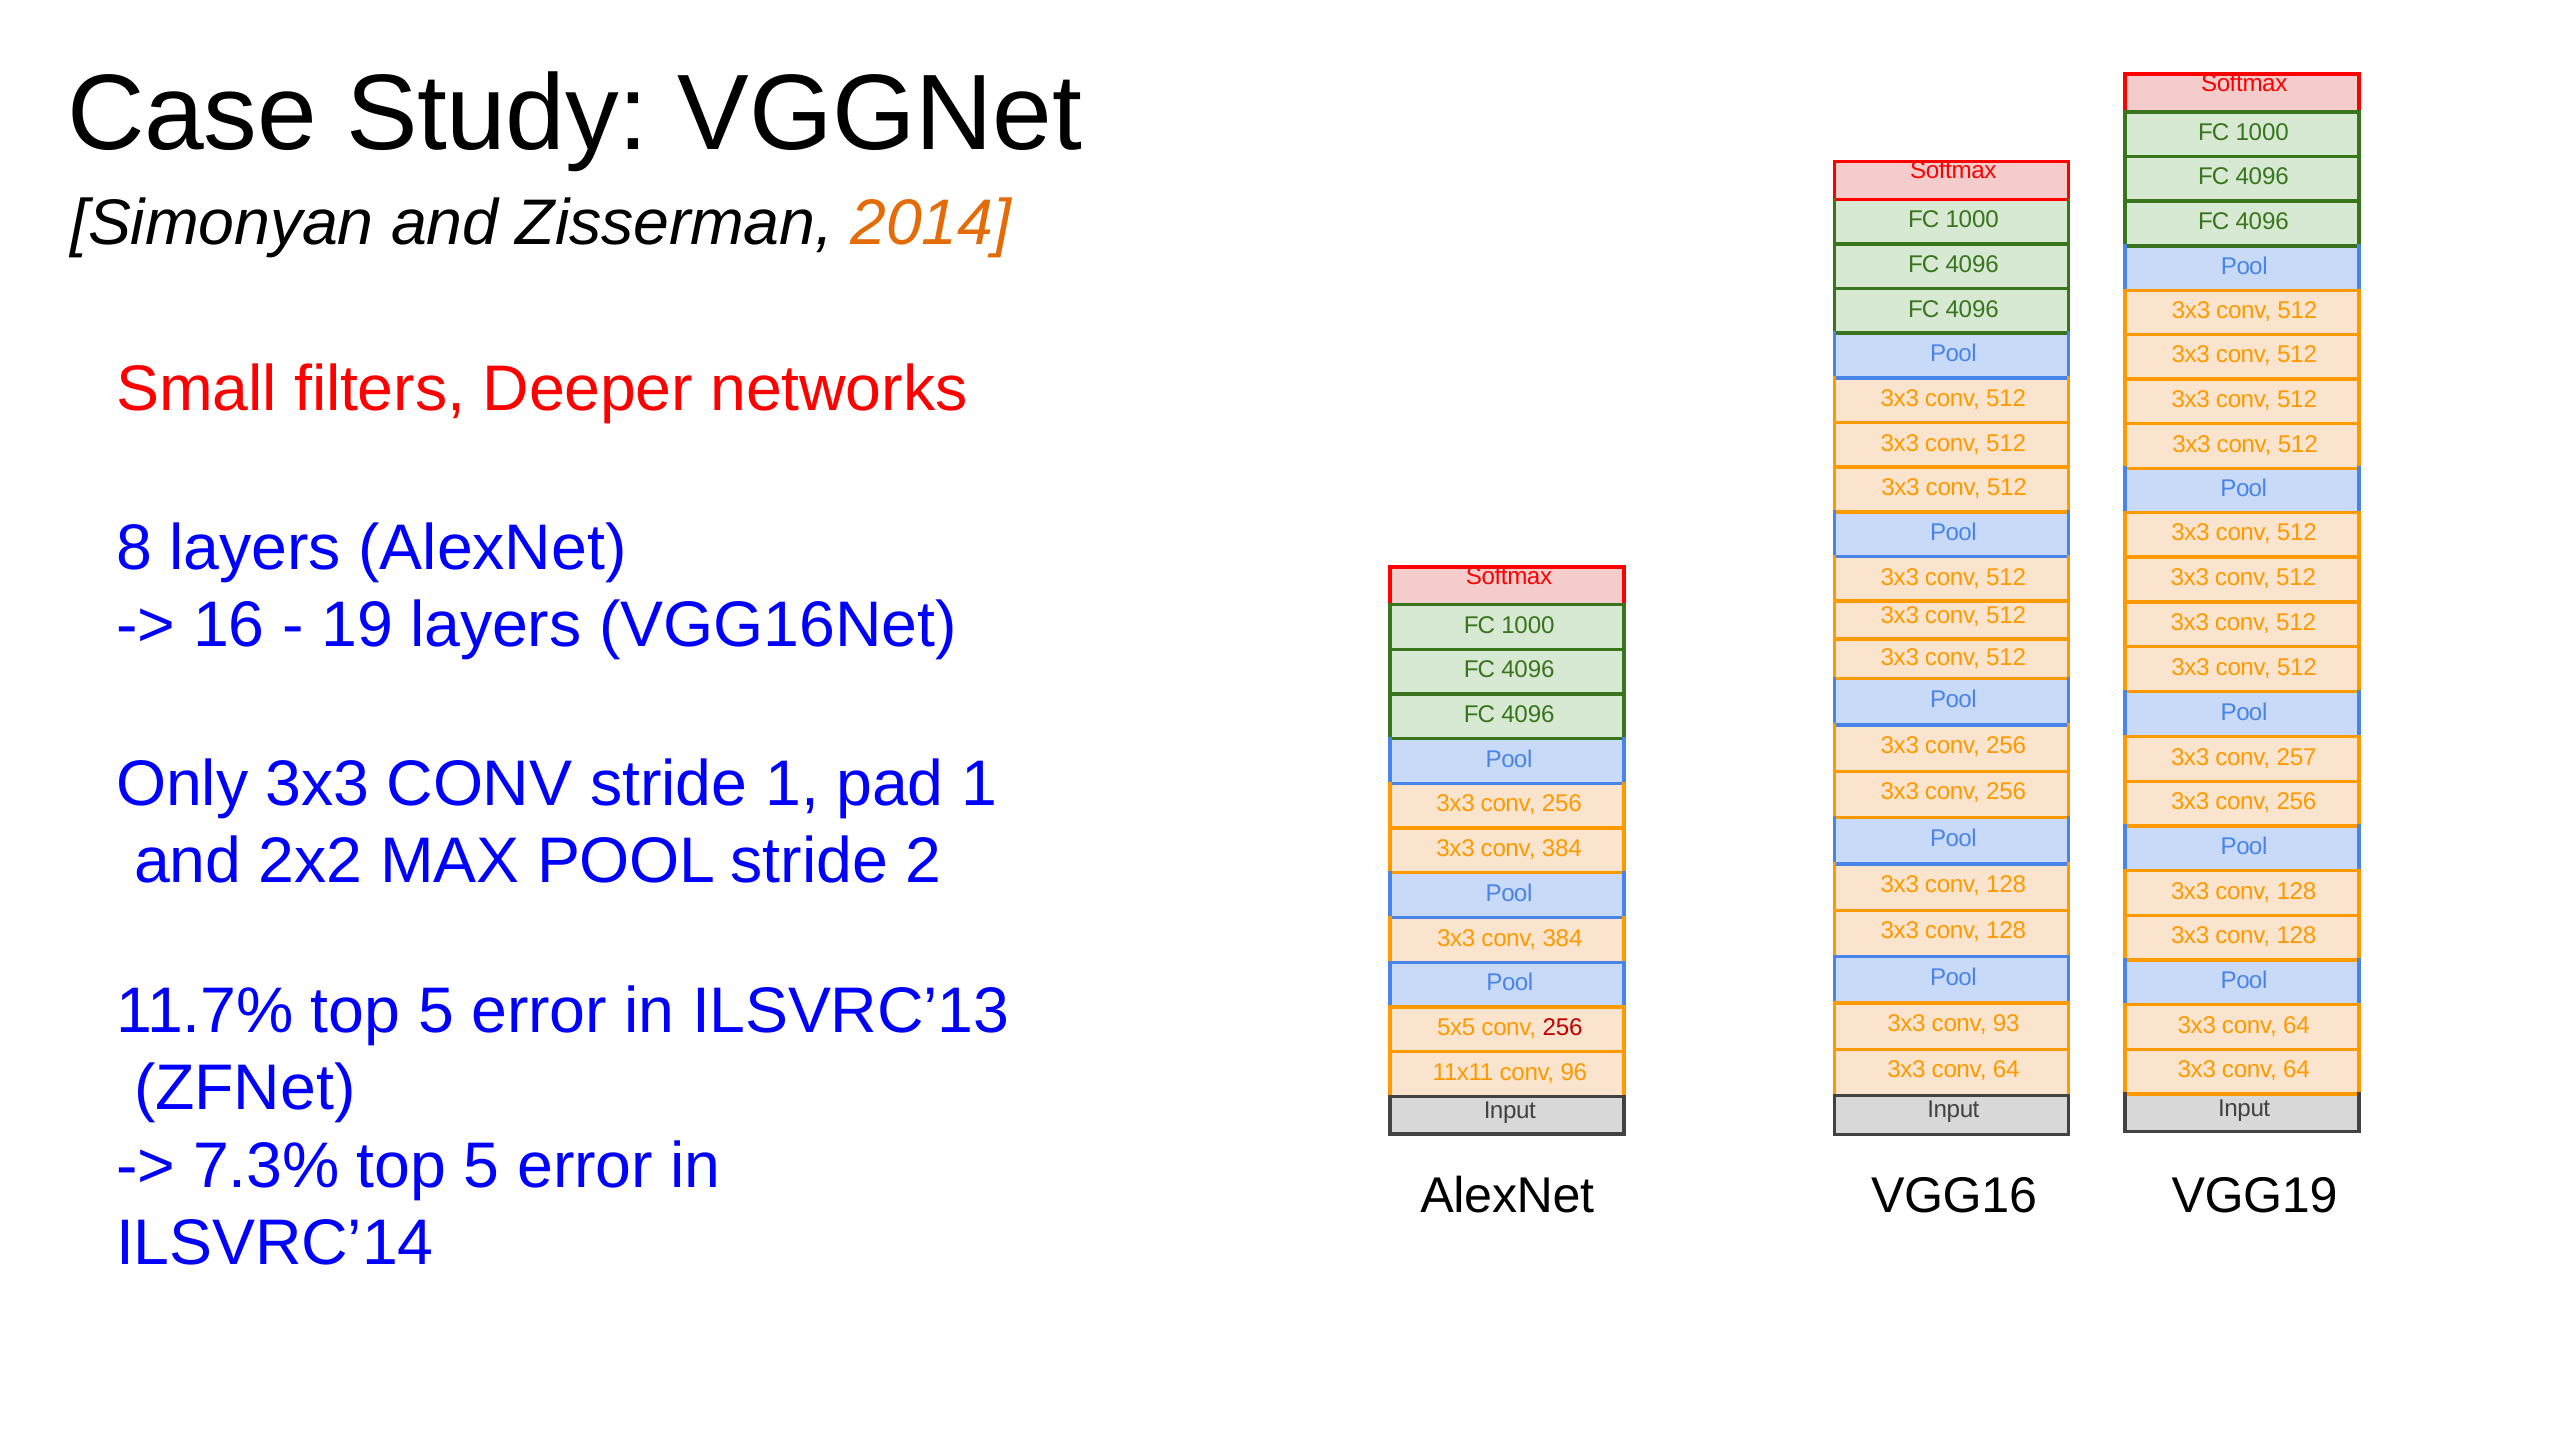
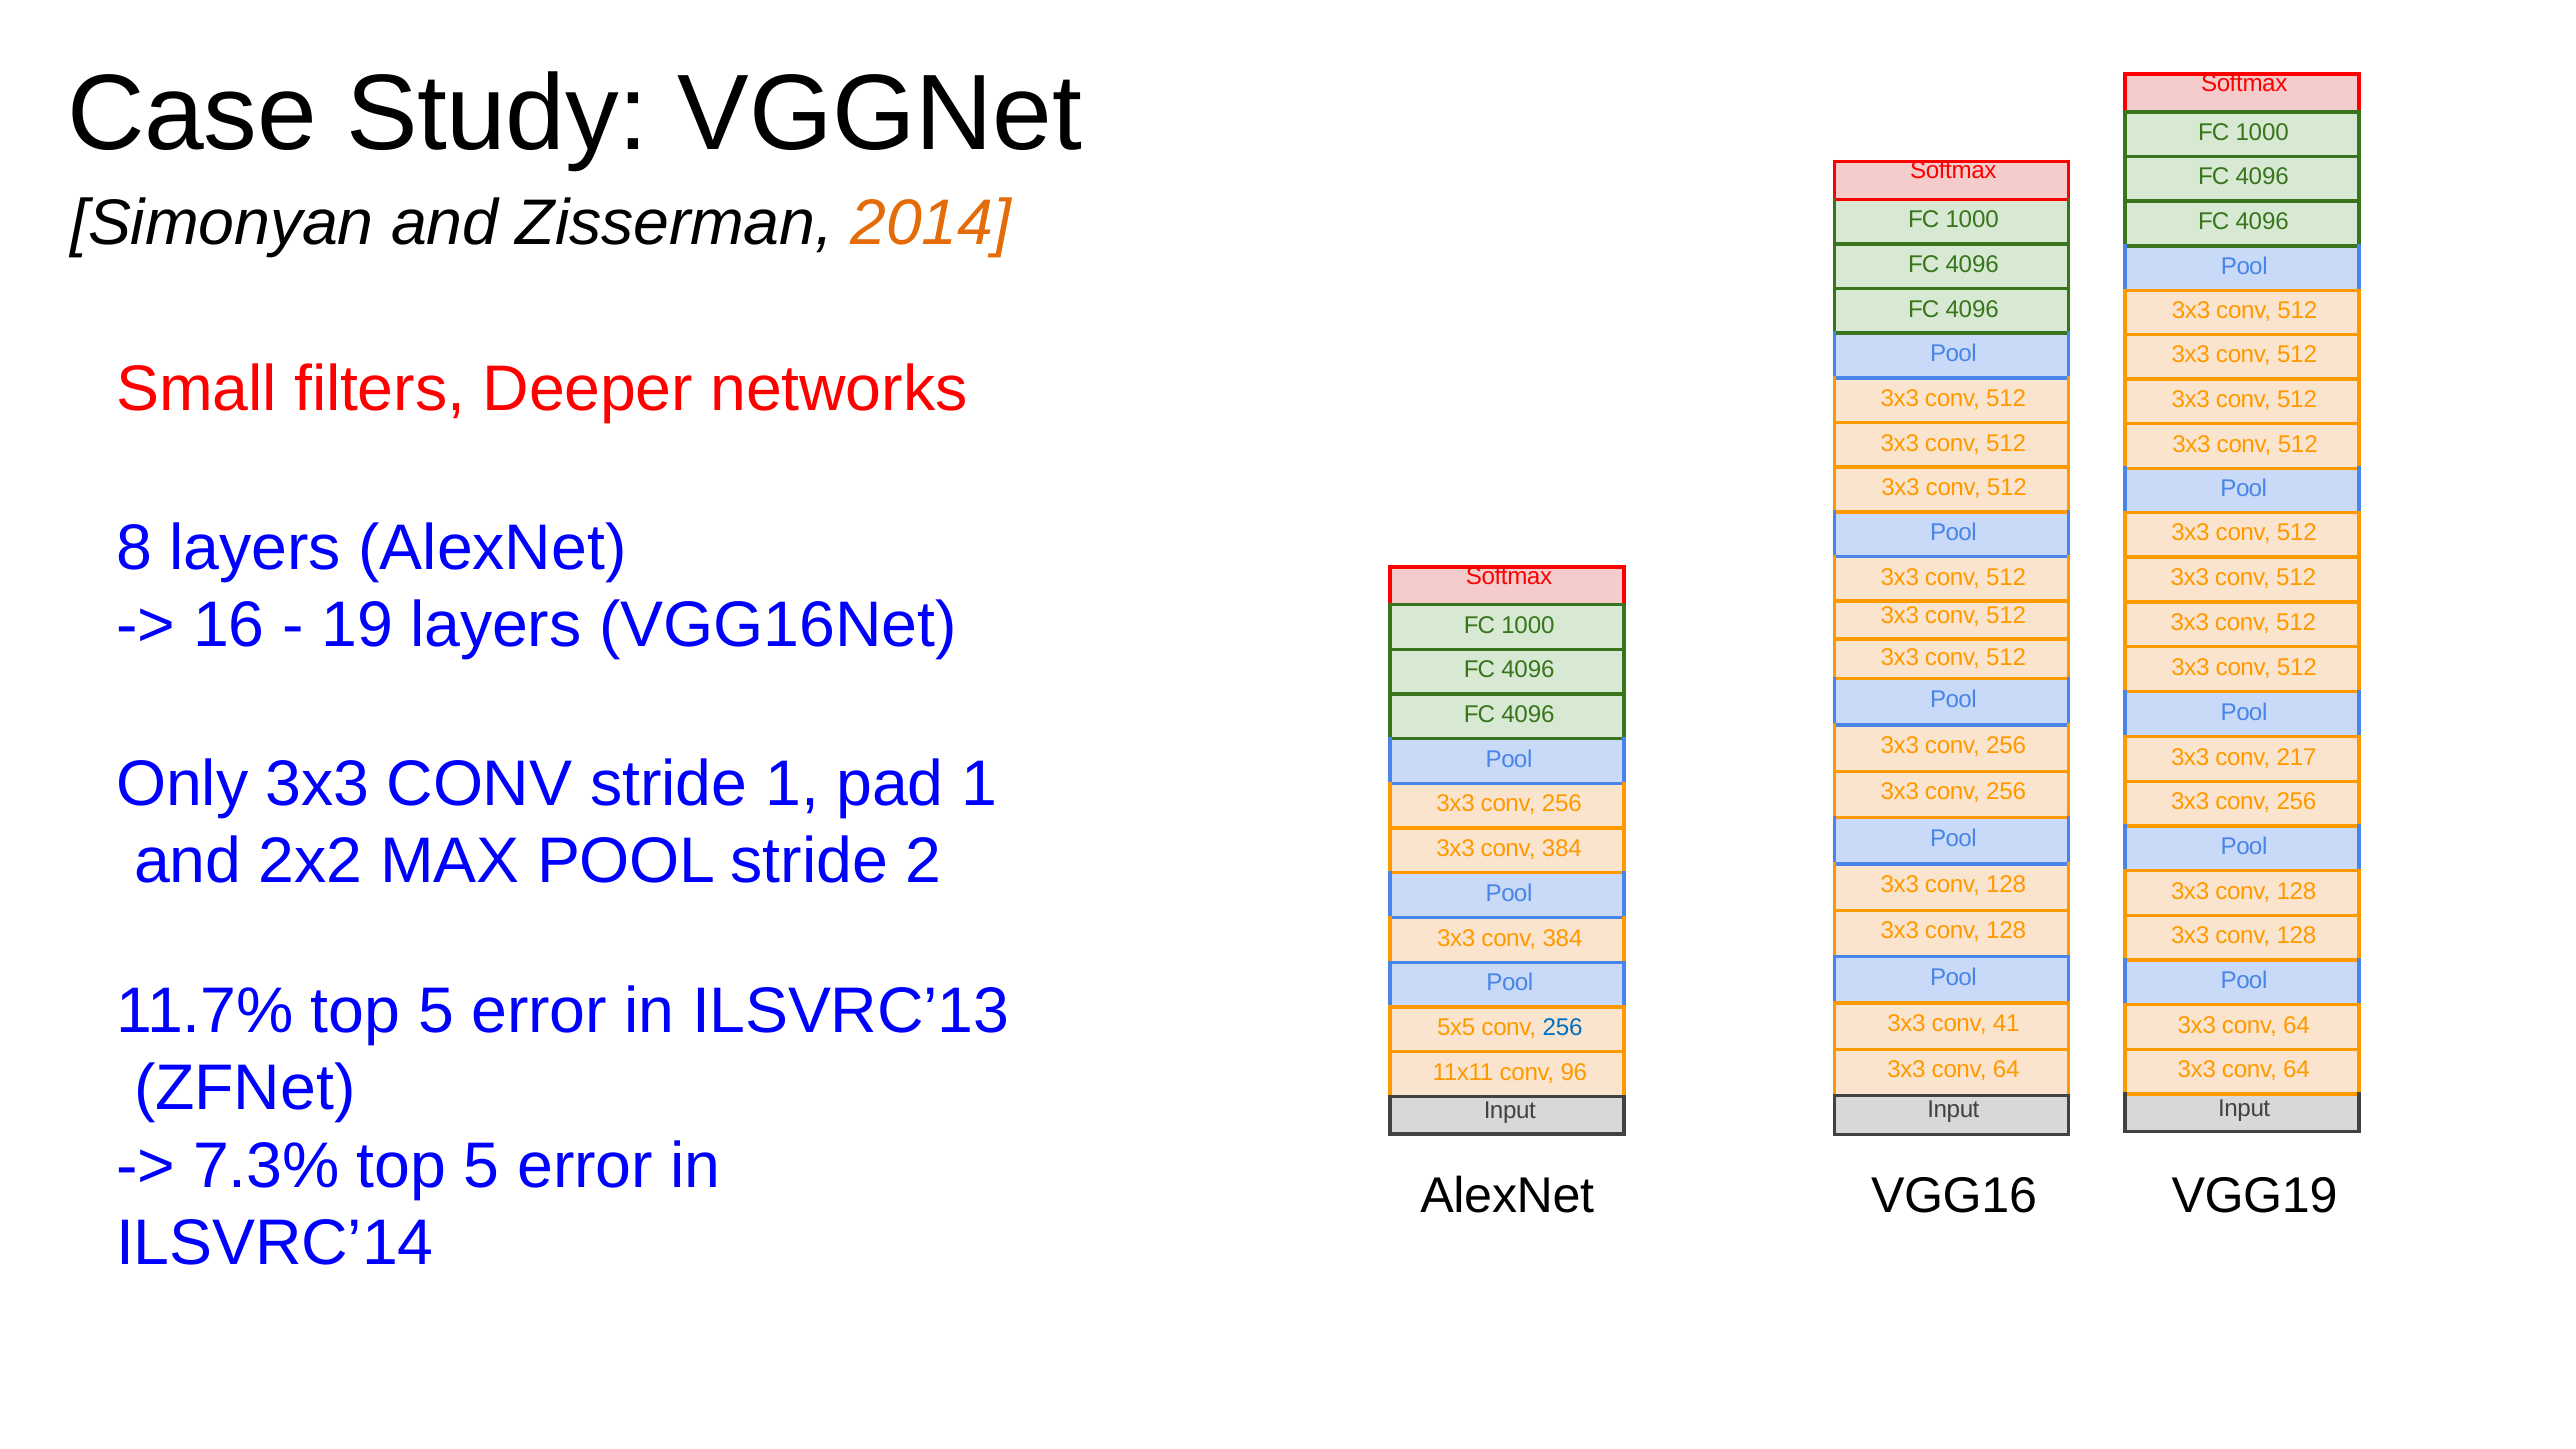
257: 257 -> 217
93: 93 -> 41
256 at (1563, 1028) colour: red -> blue
